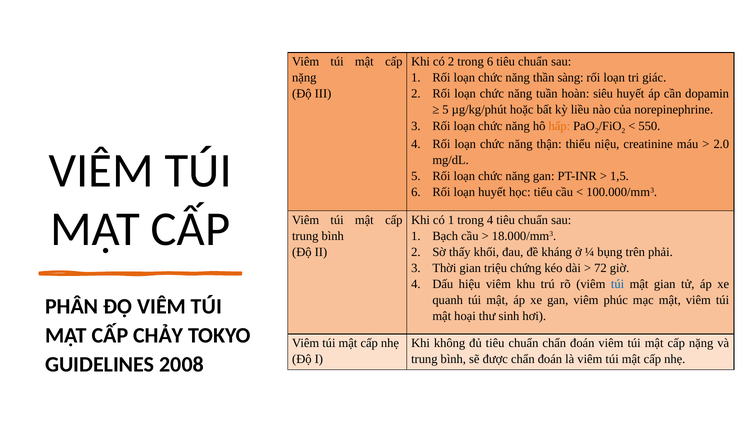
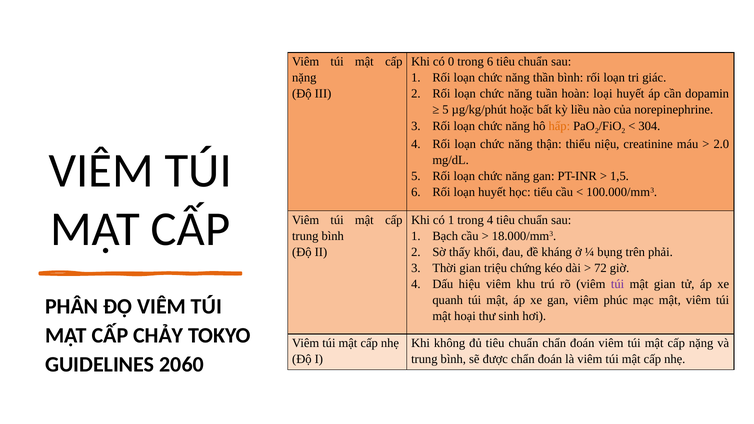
có 2: 2 -> 0
thần sàng: sàng -> bình
siêu: siêu -> loại
550: 550 -> 304
túi at (618, 284) colour: blue -> purple
2008: 2008 -> 2060
